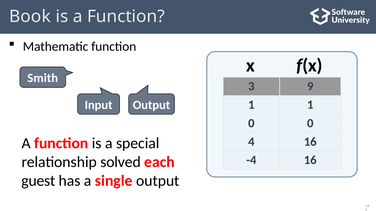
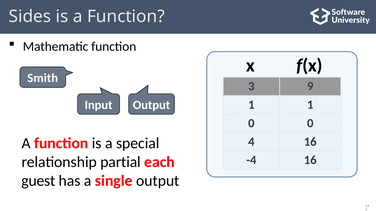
Book: Book -> Sides
solved: solved -> partial
